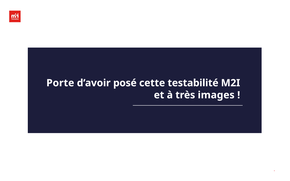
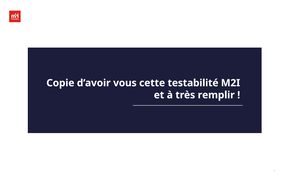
Porte: Porte -> Copie
posé: posé -> vous
images: images -> remplir
